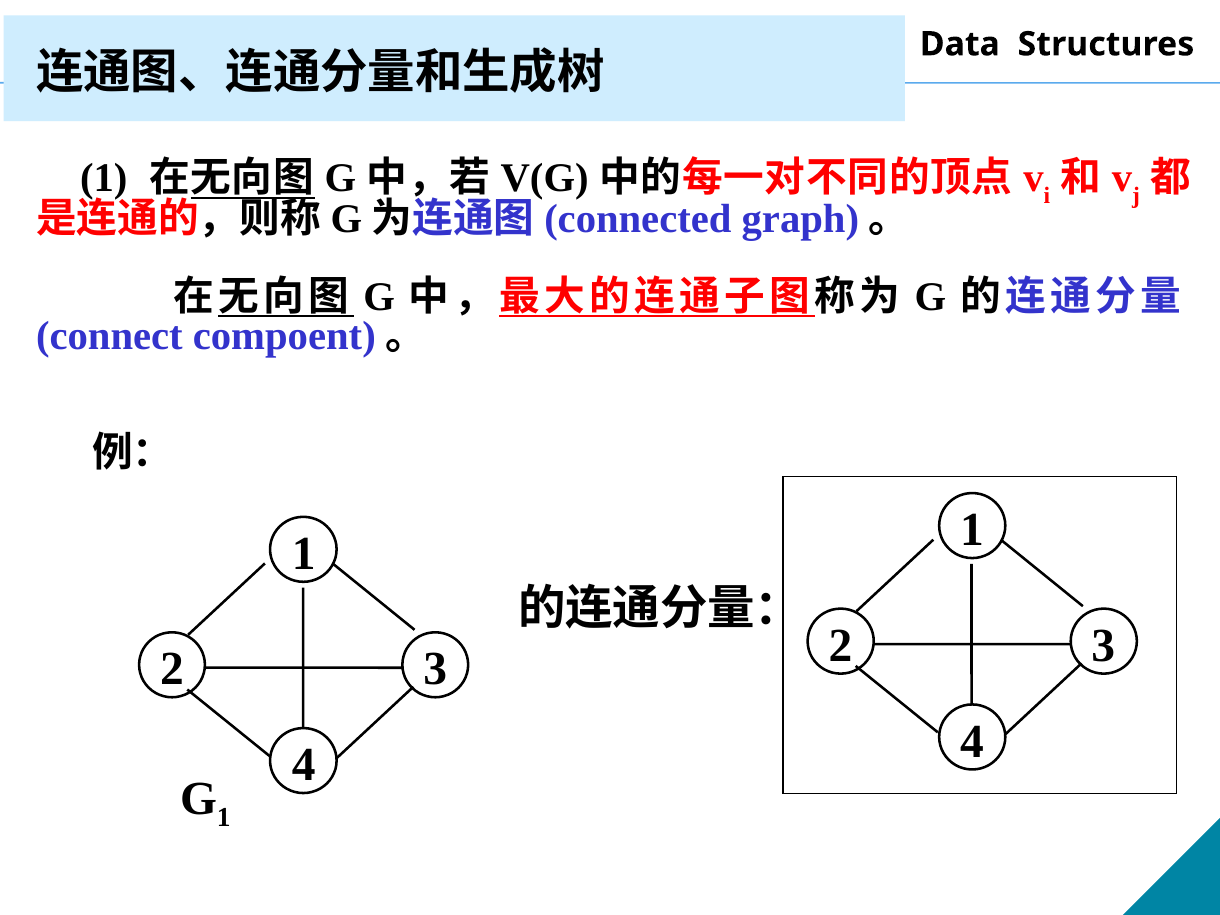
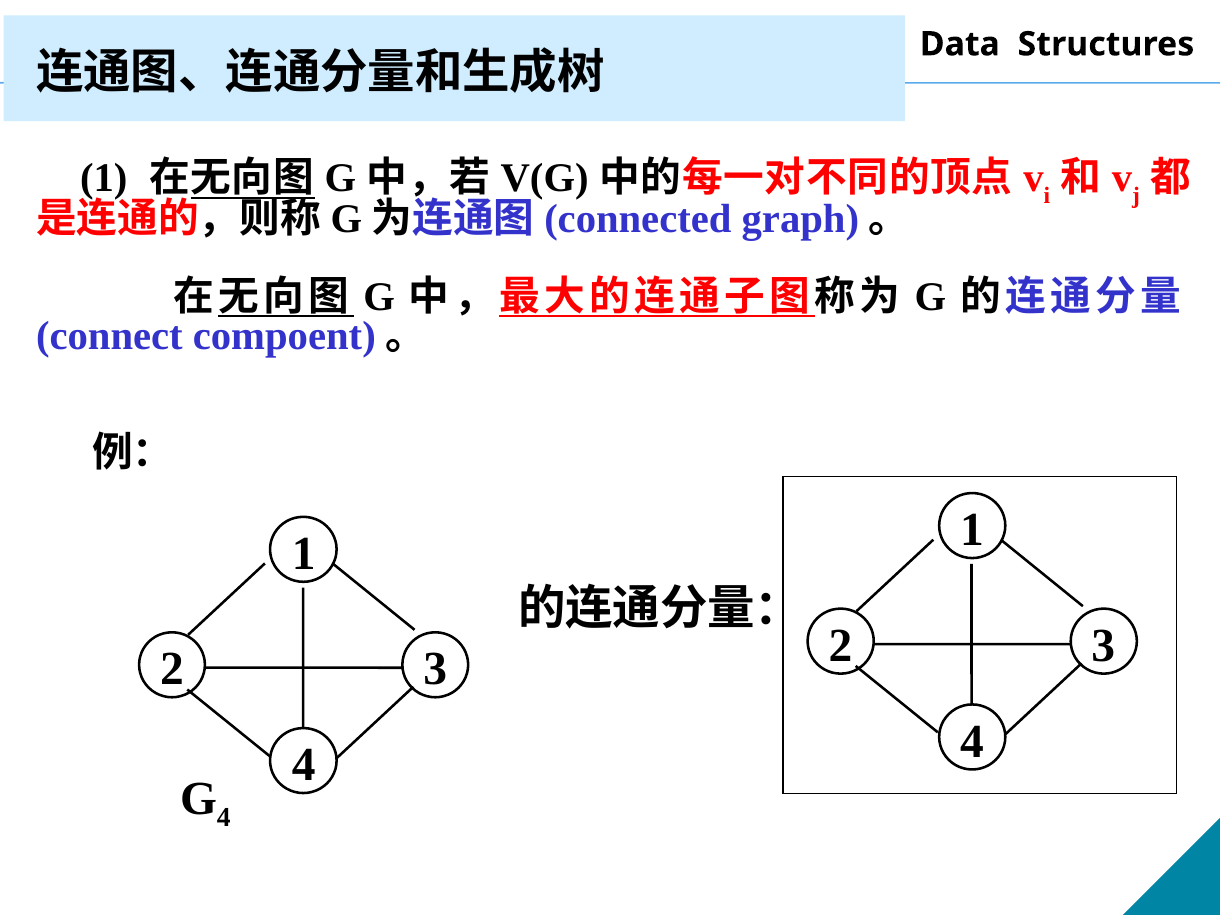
1 at (224, 817): 1 -> 4
